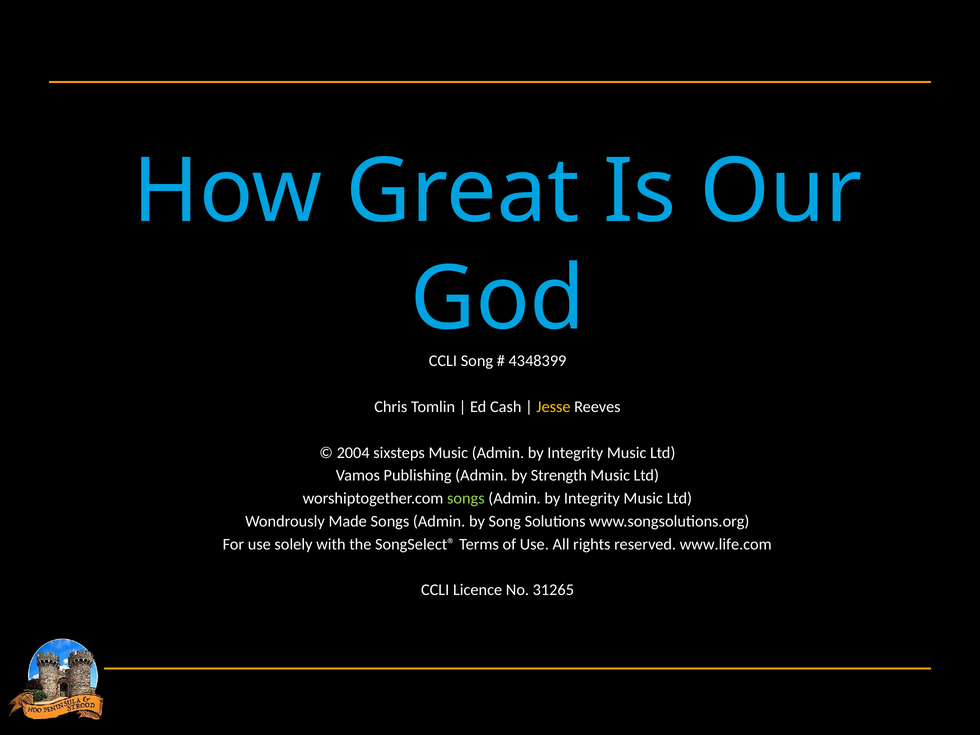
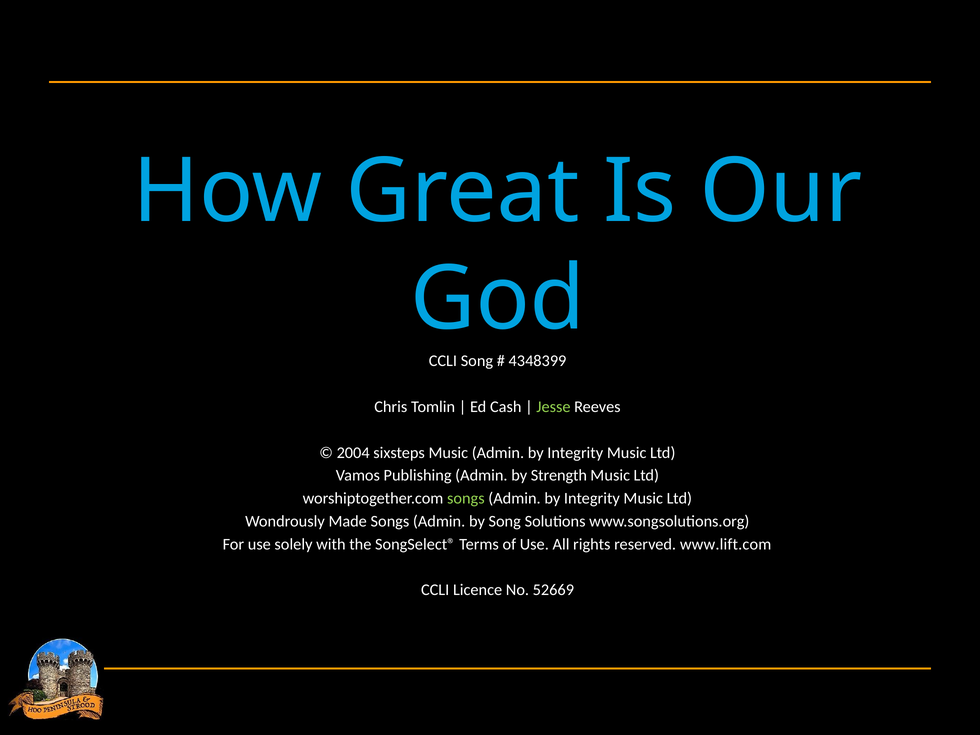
Jesse colour: yellow -> light green
www.life.com: www.life.com -> www.lift.com
31265: 31265 -> 52669
